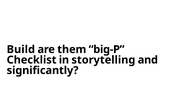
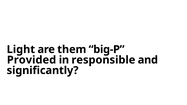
Build: Build -> Light
Checklist: Checklist -> Provided
storytelling: storytelling -> responsible
